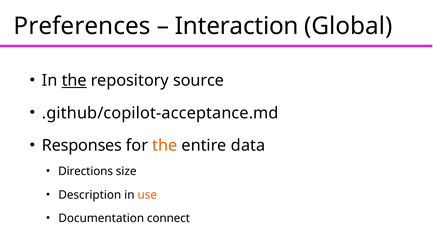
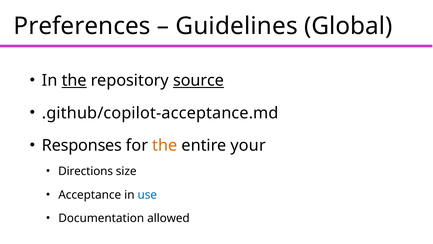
Interaction: Interaction -> Guidelines
source underline: none -> present
data: data -> your
Description: Description -> Acceptance
use colour: orange -> blue
connect: connect -> allowed
